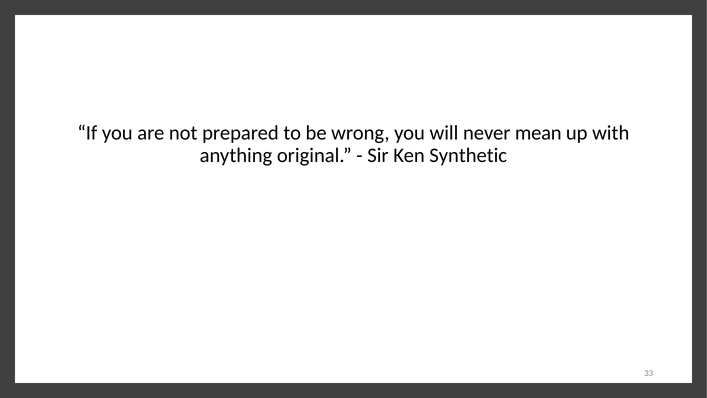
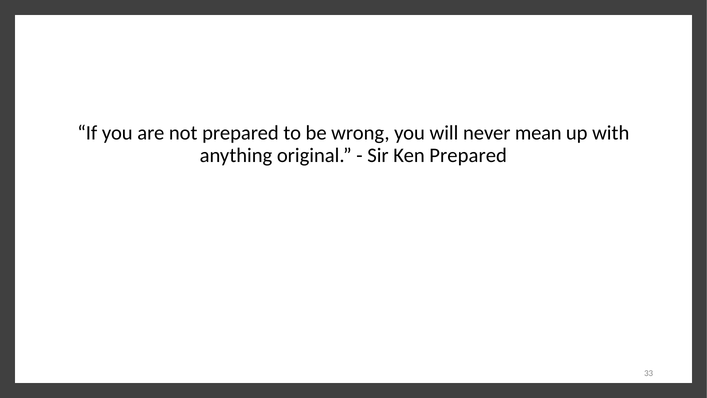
Ken Synthetic: Synthetic -> Prepared
